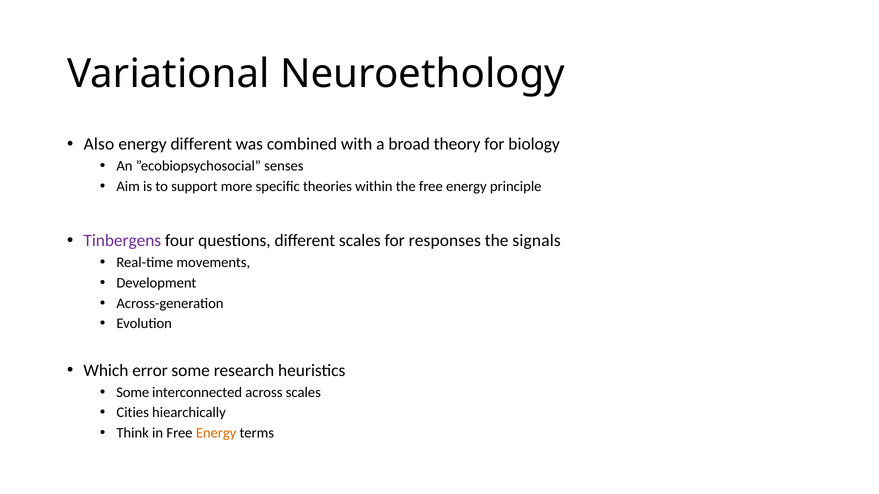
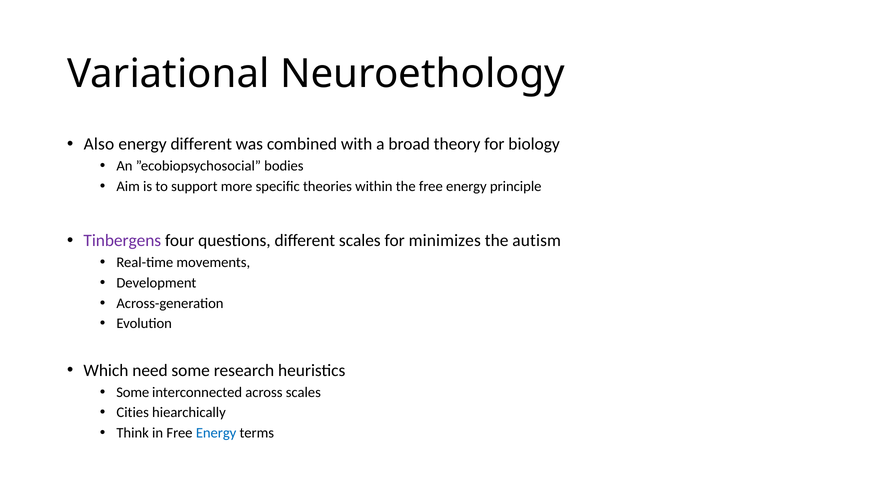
senses: senses -> bodies
responses: responses -> minimizes
signals: signals -> autism
error: error -> need
Energy at (216, 433) colour: orange -> blue
